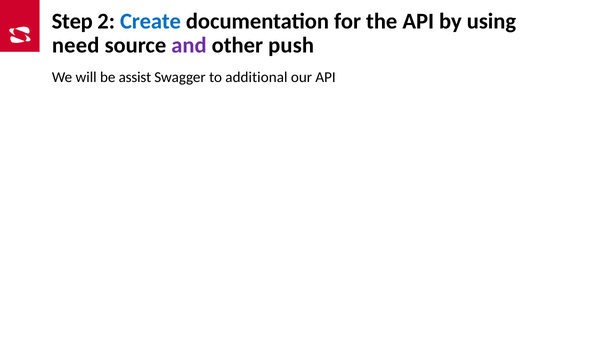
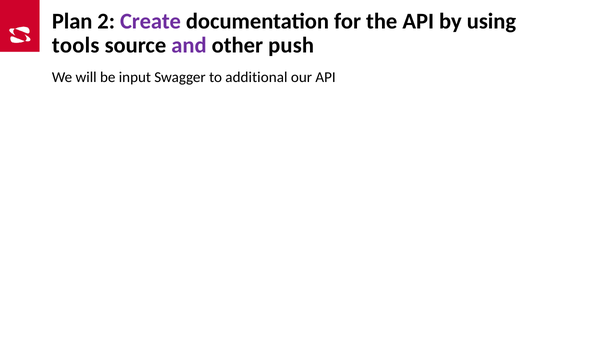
Step: Step -> Plan
Create colour: blue -> purple
need: need -> tools
assist: assist -> input
